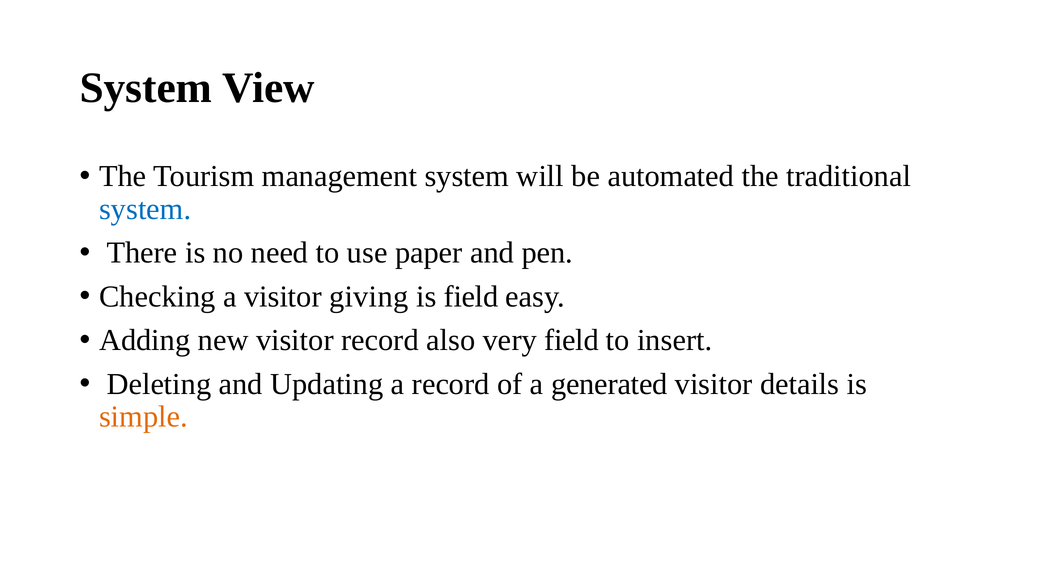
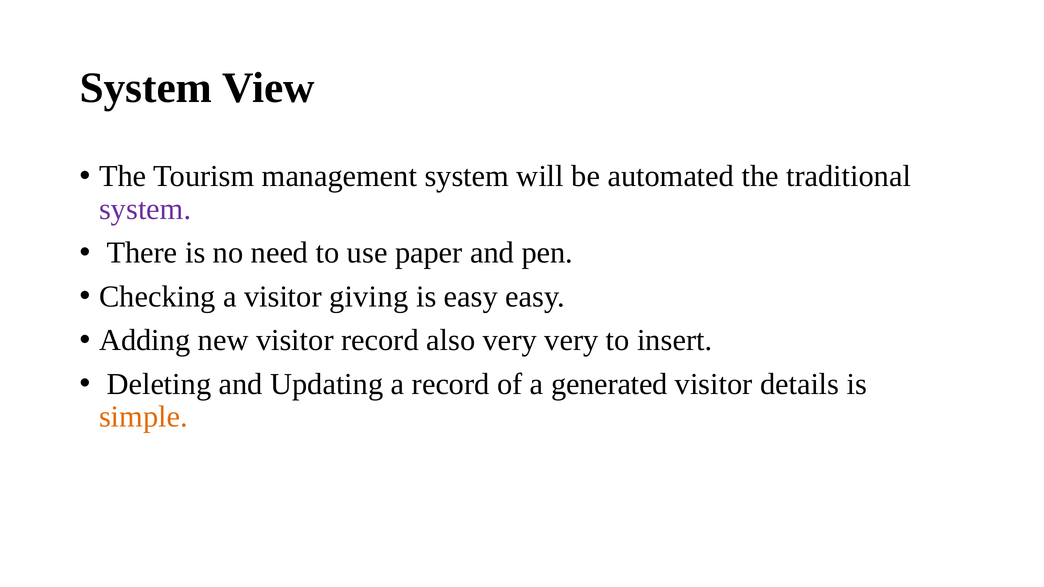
system at (145, 209) colour: blue -> purple
is field: field -> easy
very field: field -> very
